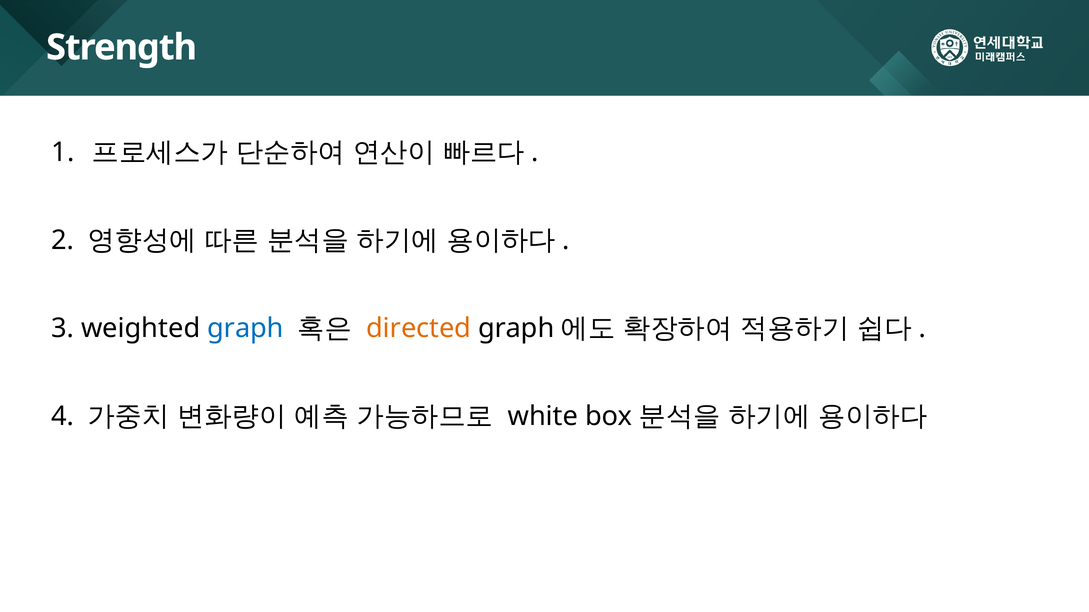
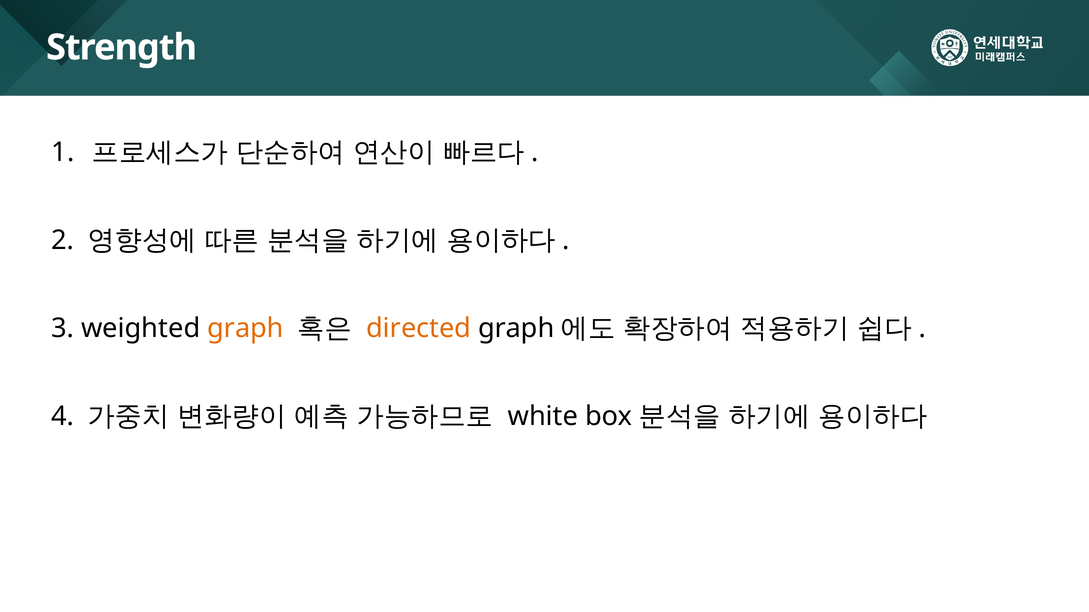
graph at (246, 329) colour: blue -> orange
